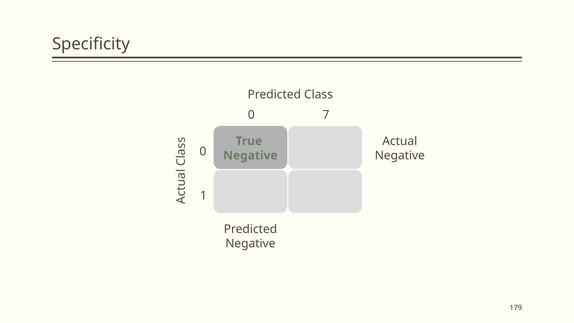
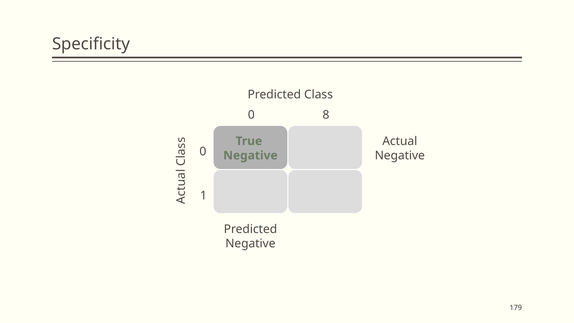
7: 7 -> 8
